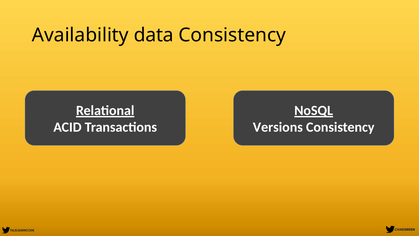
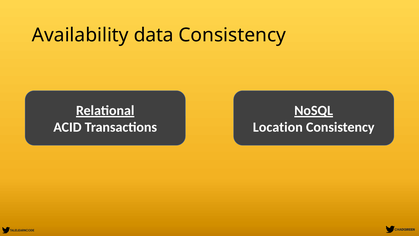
Versions: Versions -> Location
